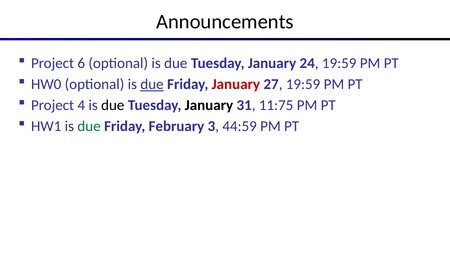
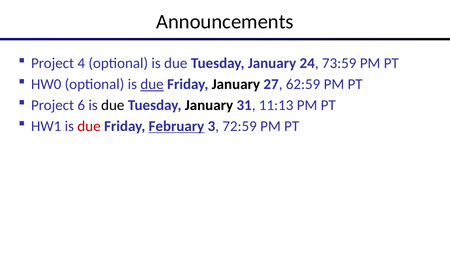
6: 6 -> 4
24 19:59: 19:59 -> 73:59
January at (236, 84) colour: red -> black
27 19:59: 19:59 -> 62:59
4: 4 -> 6
11:75: 11:75 -> 11:13
due at (89, 126) colour: green -> red
February underline: none -> present
44:59: 44:59 -> 72:59
